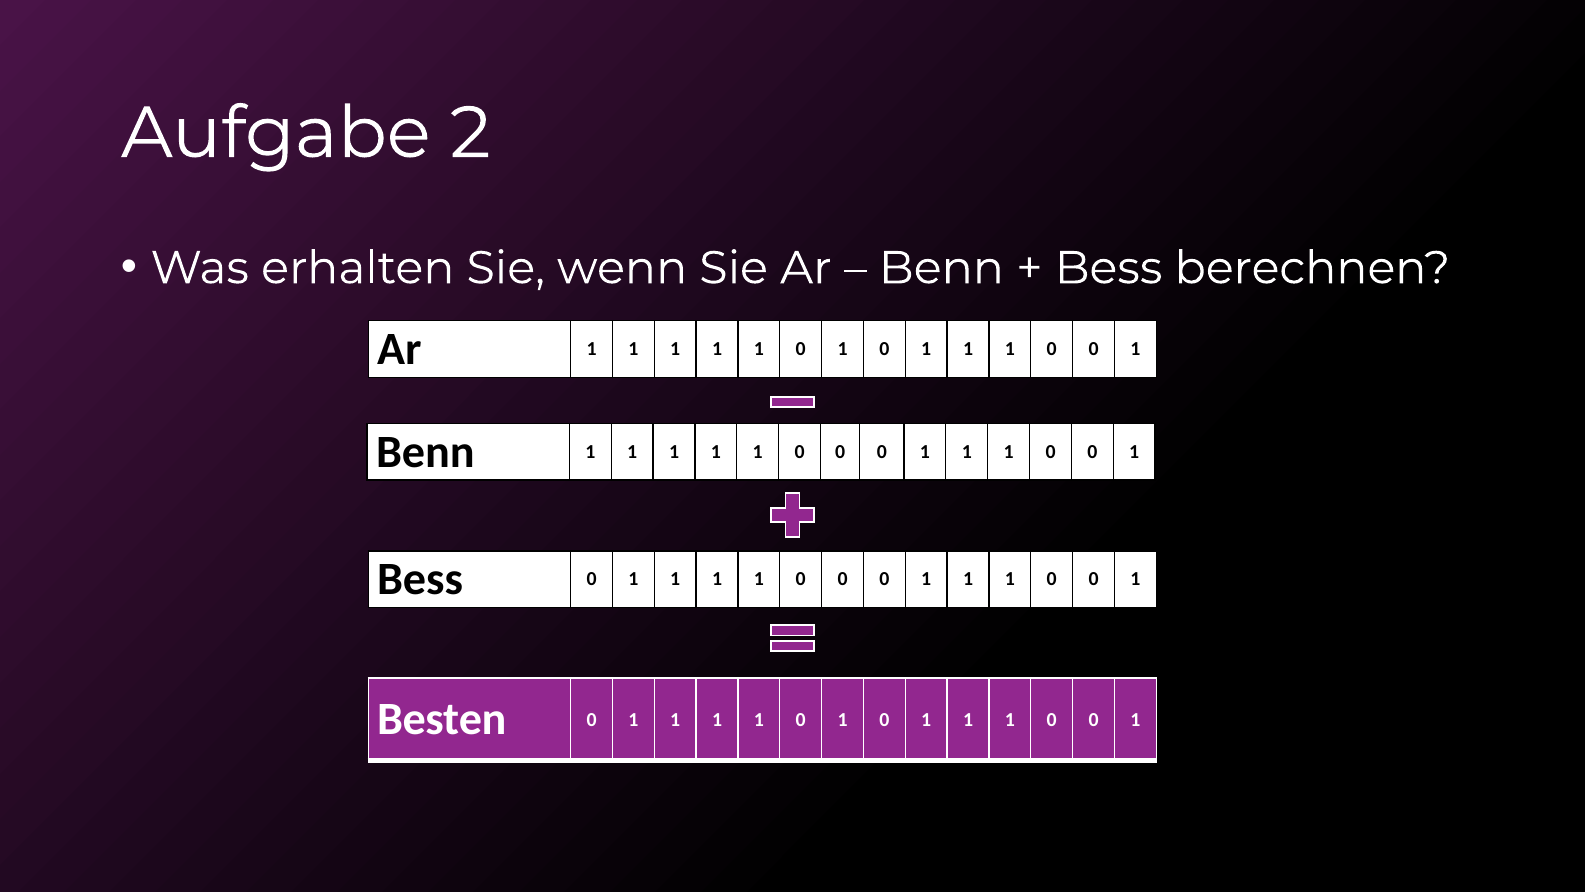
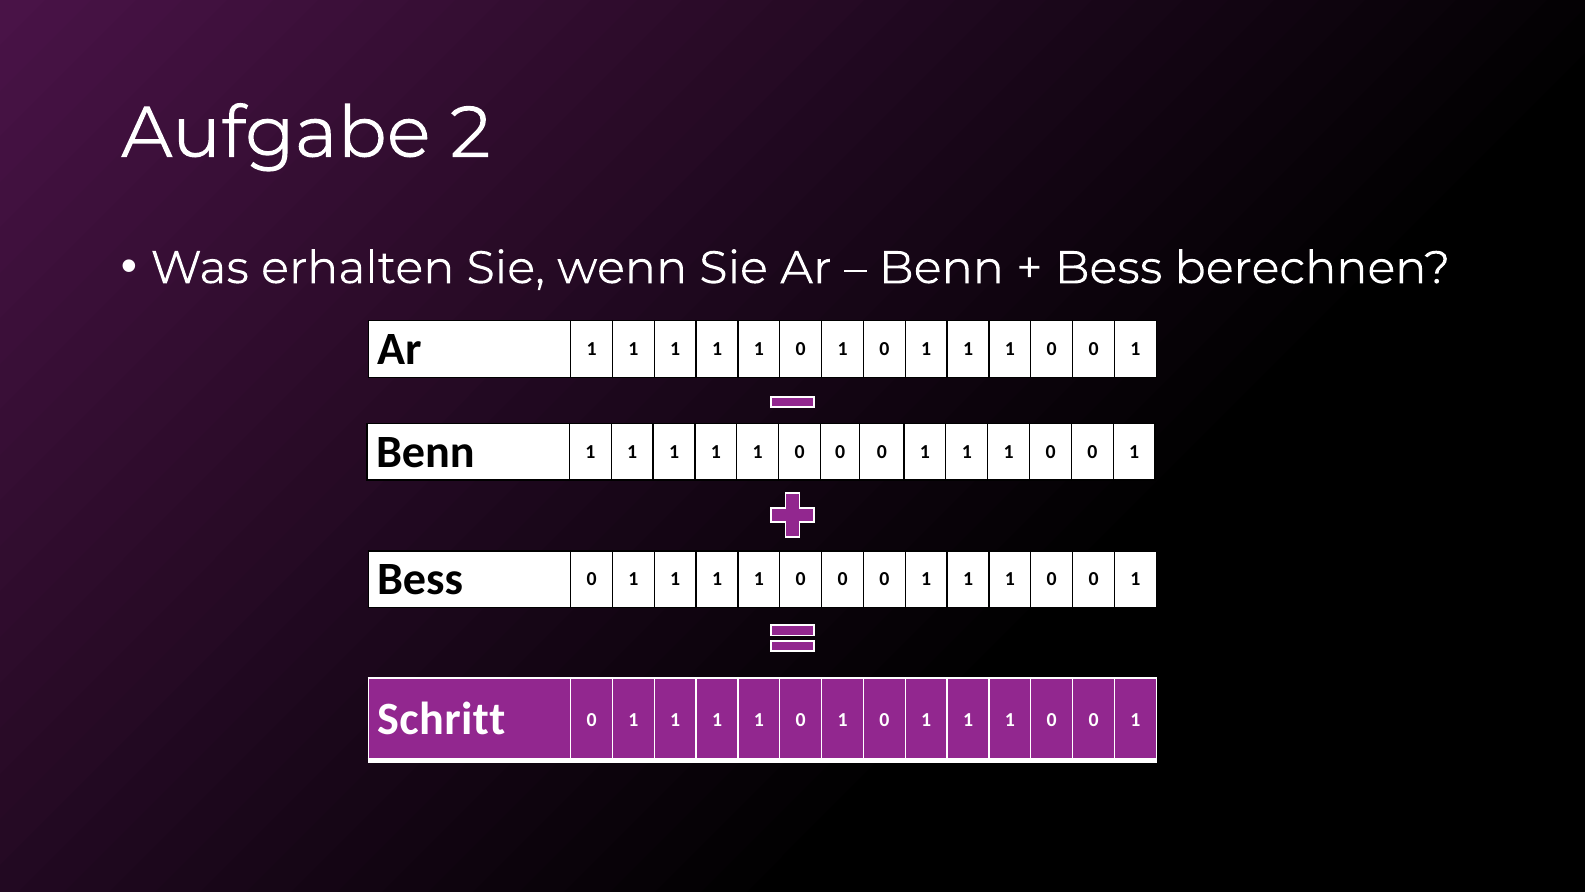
Besten: Besten -> Schritt
